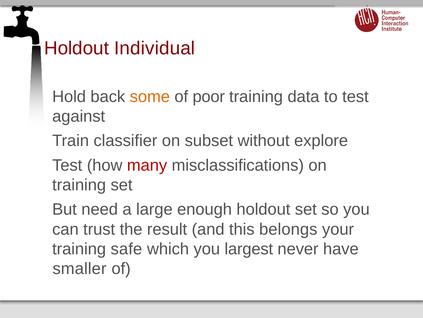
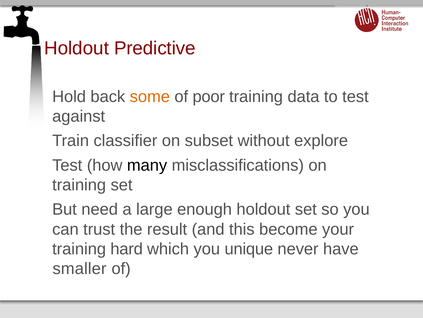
Individual: Individual -> Predictive
many colour: red -> black
belongs: belongs -> become
safe: safe -> hard
largest: largest -> unique
